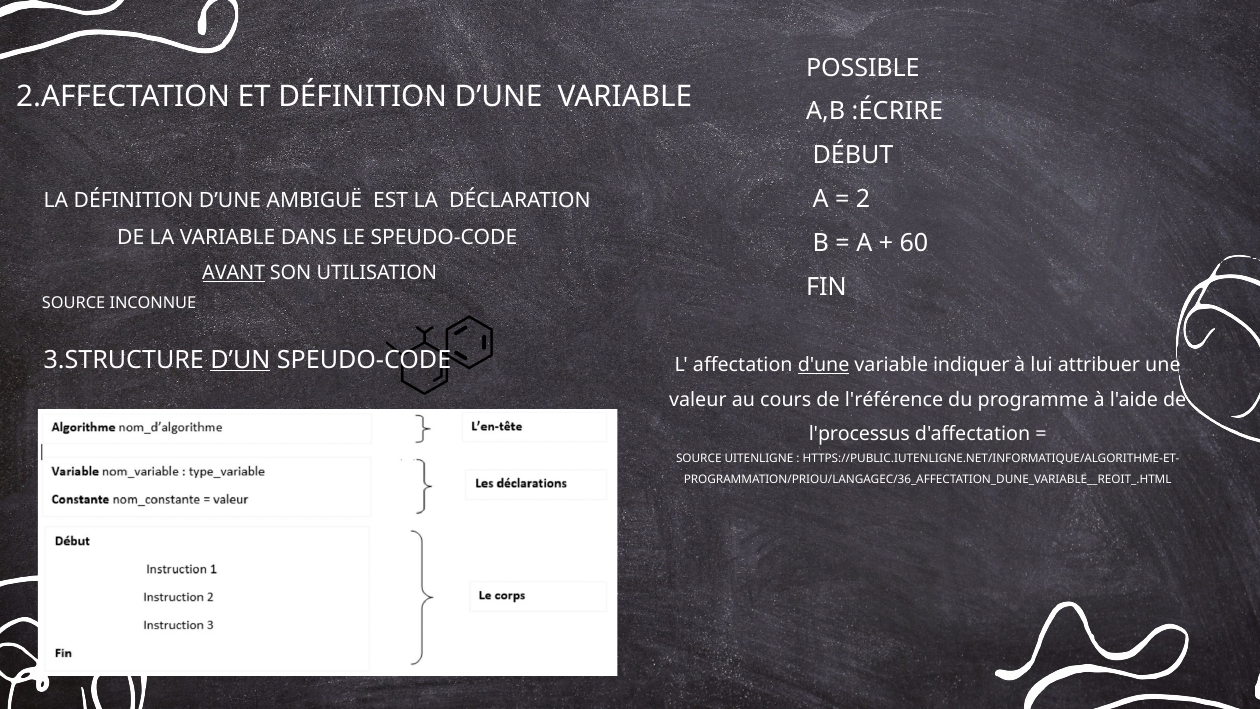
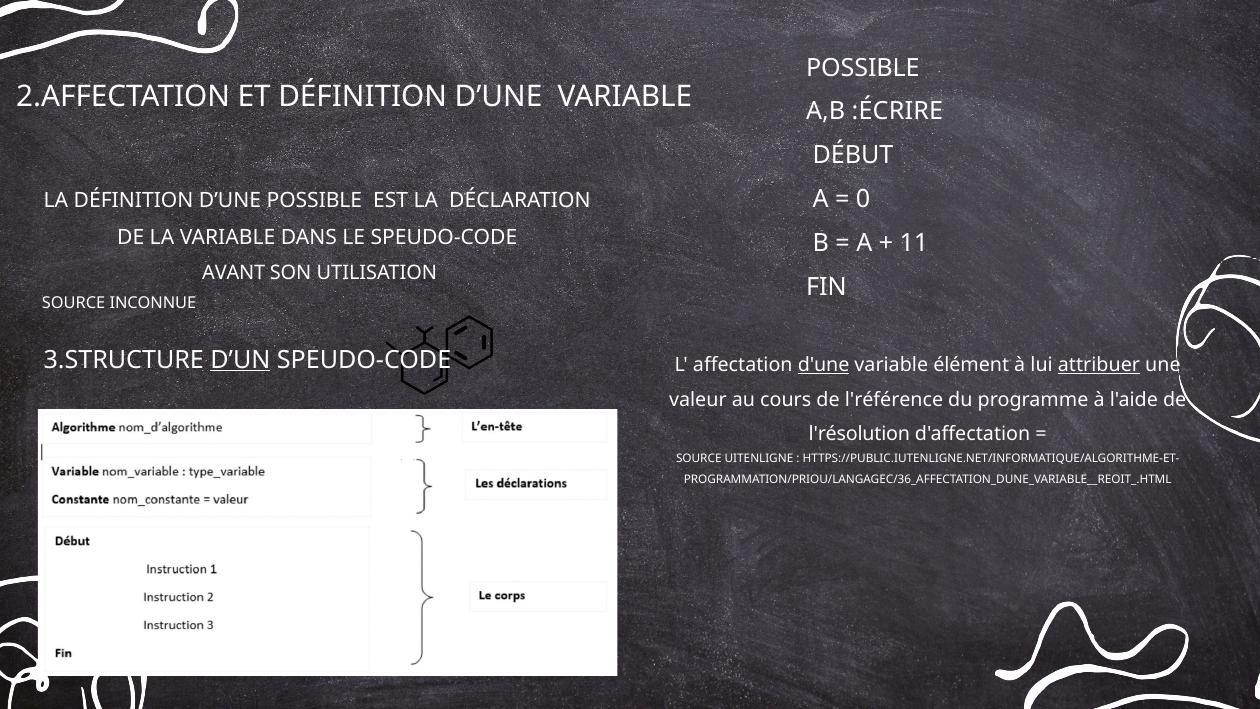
2: 2 -> 0
D’UNE AMBIGUË: AMBIGUË -> POSSIBLE
60: 60 -> 11
AVANT underline: present -> none
indiquer: indiquer -> élément
attribuer underline: none -> present
l'processus: l'processus -> l'résolution
